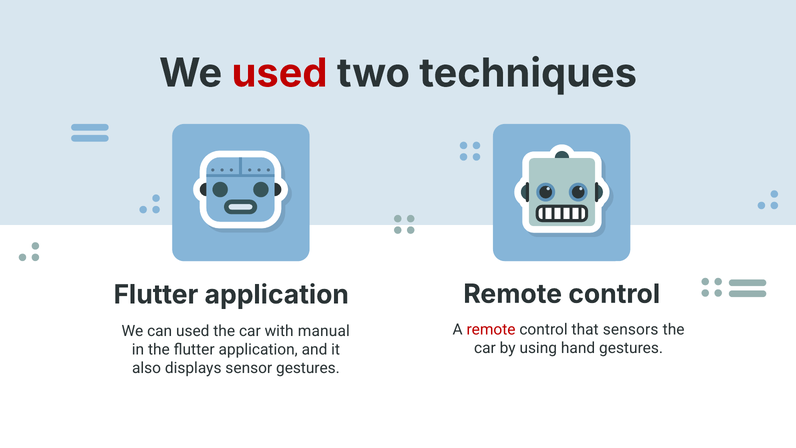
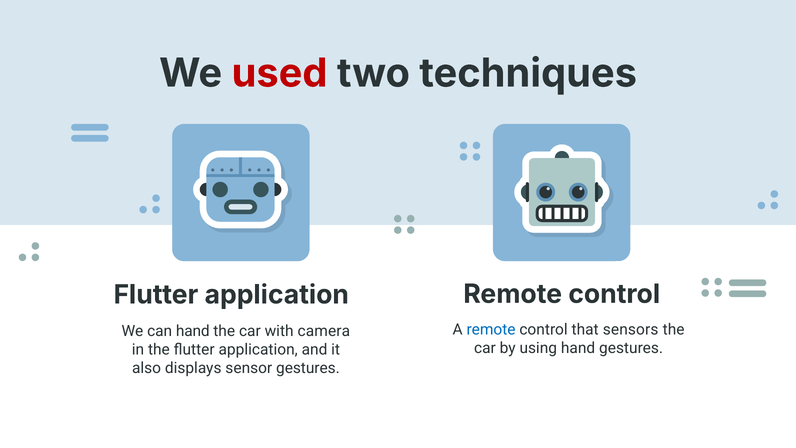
remote at (491, 329) colour: red -> blue
can used: used -> hand
manual: manual -> camera
